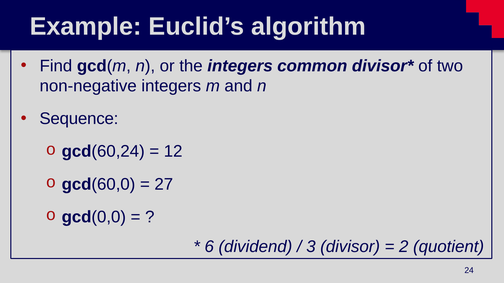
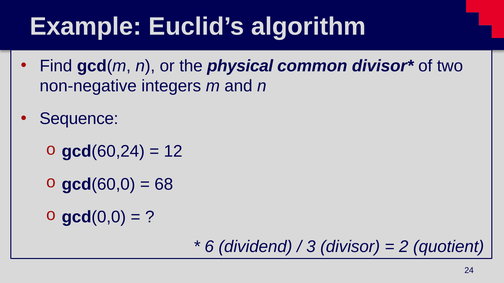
the integers: integers -> physical
27: 27 -> 68
